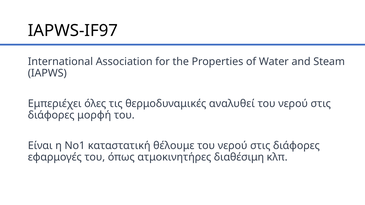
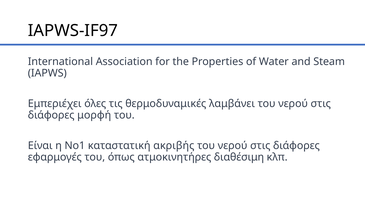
αναλυθεί: αναλυθεί -> λαμβάνει
θέλουμε: θέλουμε -> ακριβής
